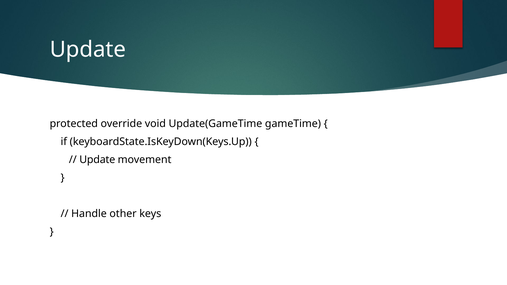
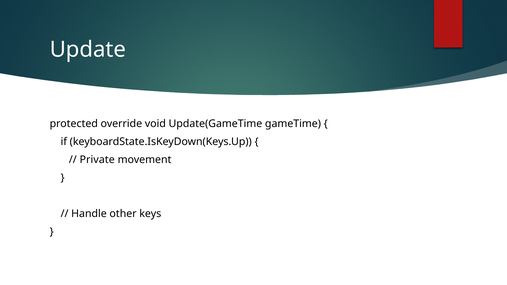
Update at (97, 160): Update -> Private
